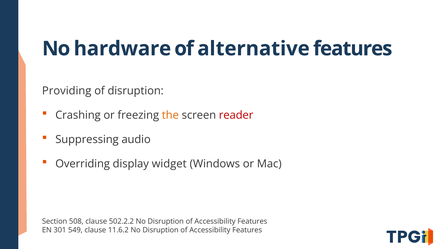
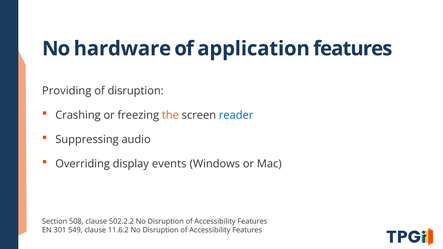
alternative: alternative -> application
reader colour: red -> blue
widget: widget -> events
